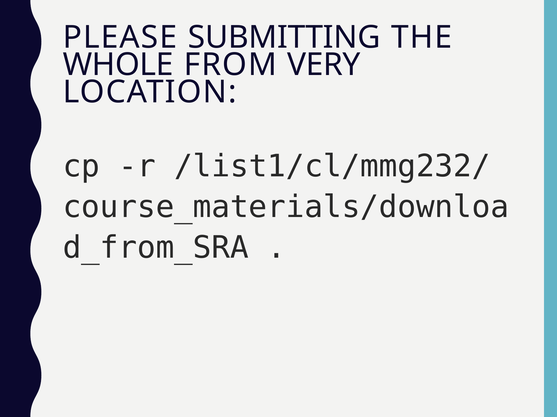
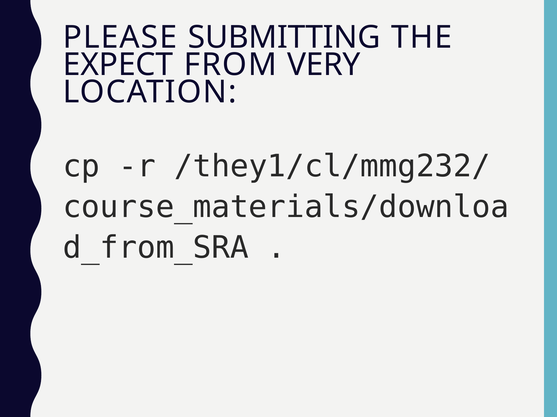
WHOLE: WHOLE -> EXPECT
/list1/cl/mmg232/: /list1/cl/mmg232/ -> /they1/cl/mmg232/
